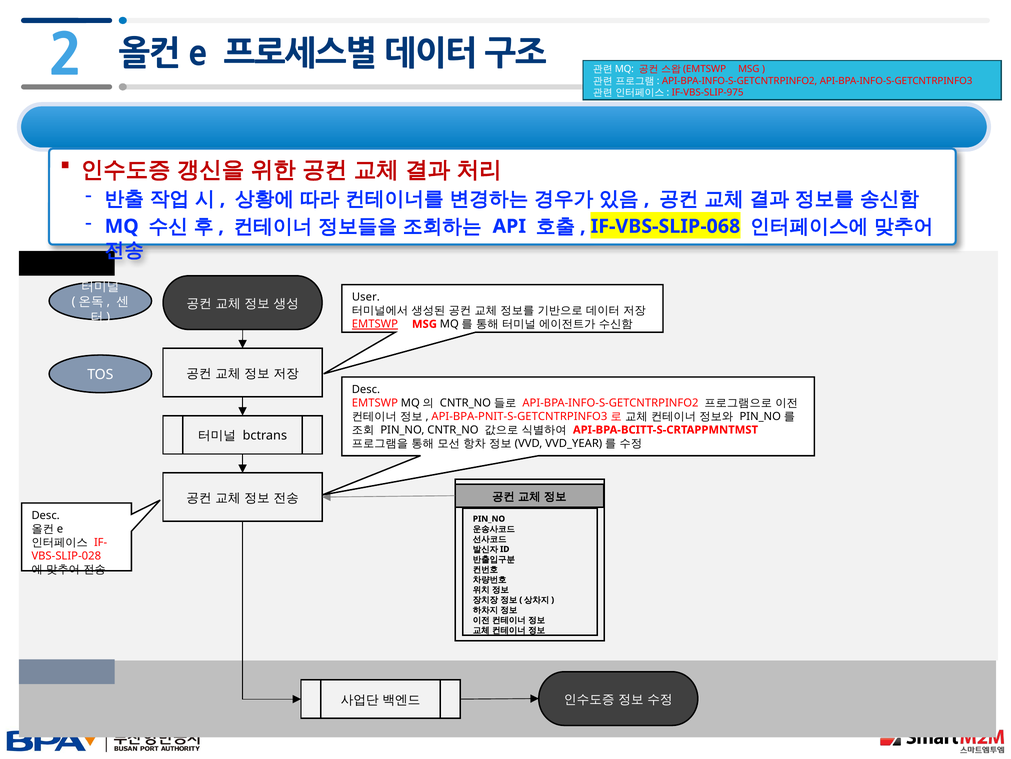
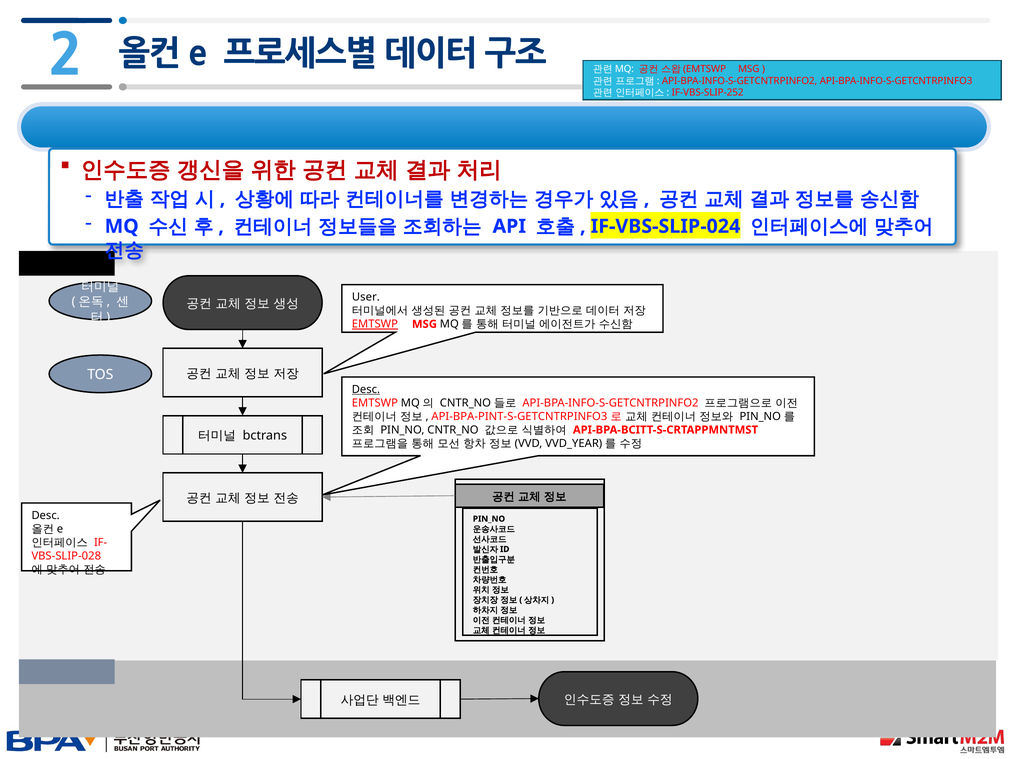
IF-VBS-SLIP-975: IF-VBS-SLIP-975 -> IF-VBS-SLIP-252
IF-VBS-SLIP-068: IF-VBS-SLIP-068 -> IF-VBS-SLIP-024
Desc at (366, 389) underline: none -> present
API-BPA-PNIT-S-GETCNTRPINFO3: API-BPA-PNIT-S-GETCNTRPINFO3 -> API-BPA-PINT-S-GETCNTRPINFO3
